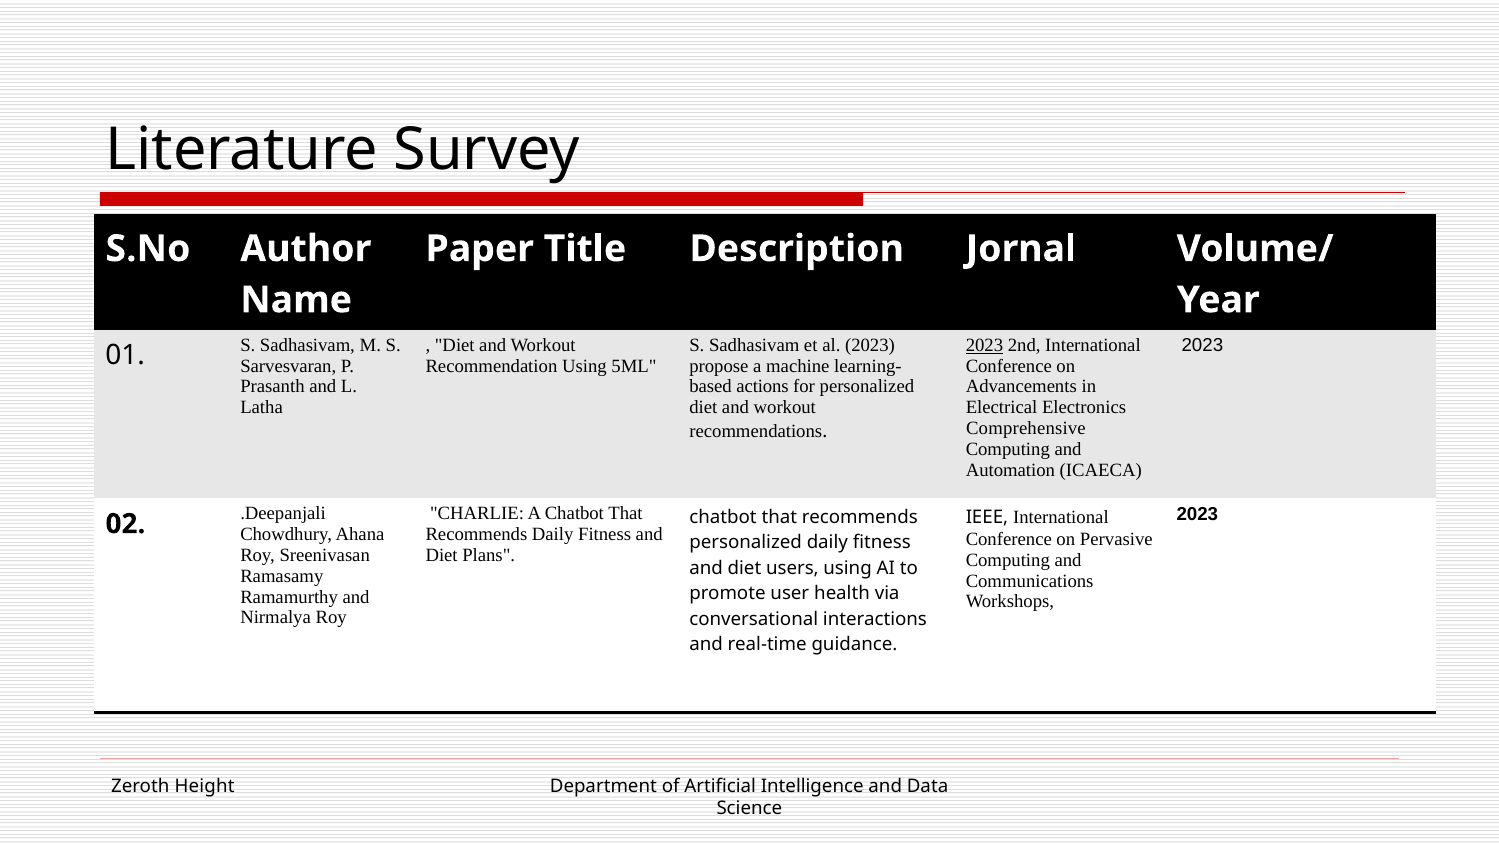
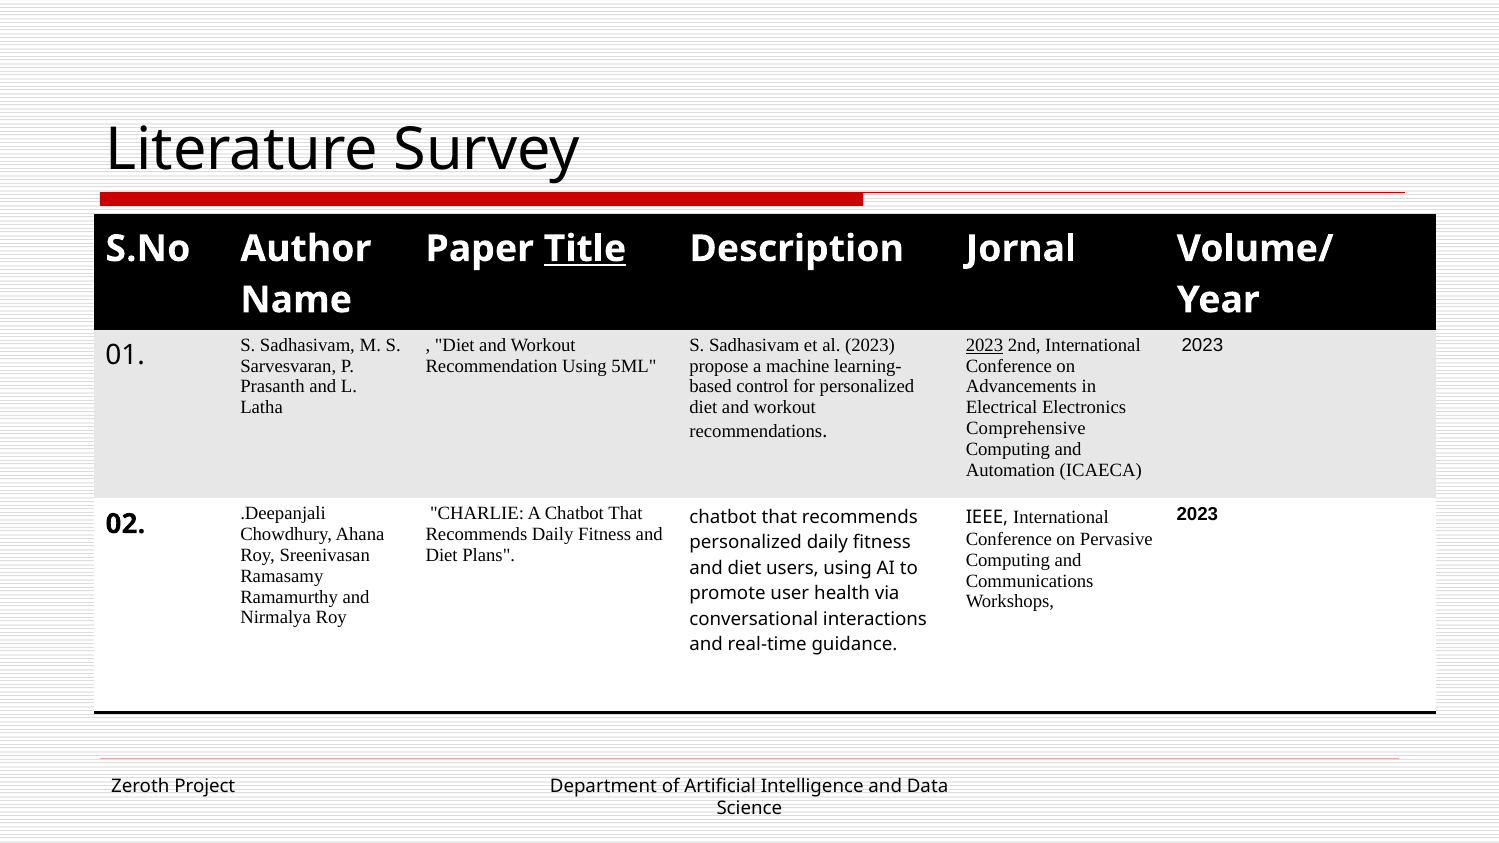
Title underline: none -> present
actions: actions -> control
Height: Height -> Project
